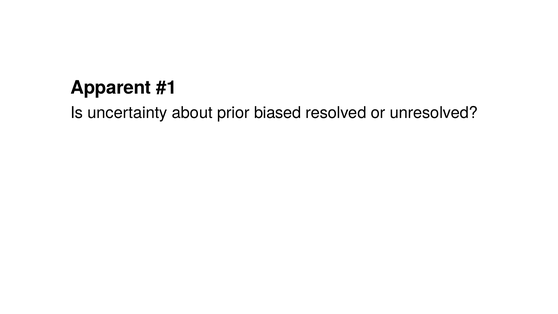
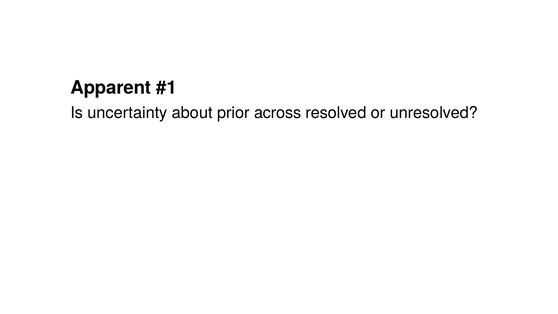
biased: biased -> across
